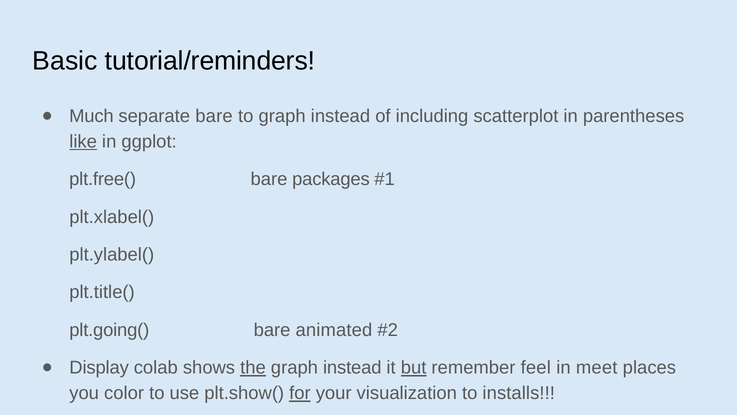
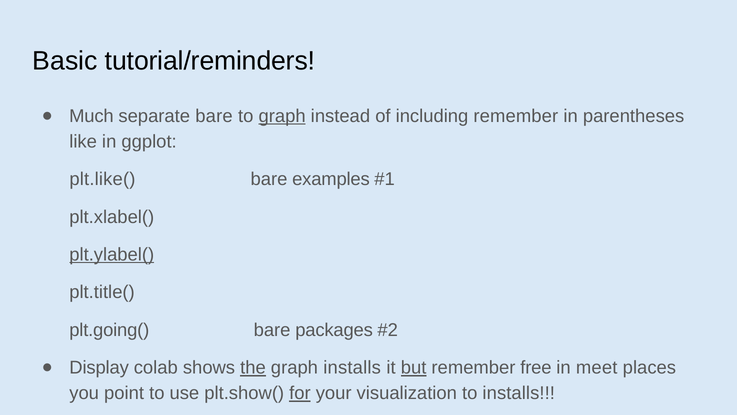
graph at (282, 116) underline: none -> present
including scatterplot: scatterplot -> remember
like underline: present -> none
plt.free(: plt.free( -> plt.like(
packages: packages -> examples
plt.ylabel( underline: none -> present
animated: animated -> packages
instead at (352, 367): instead -> installs
feel: feel -> free
color: color -> point
